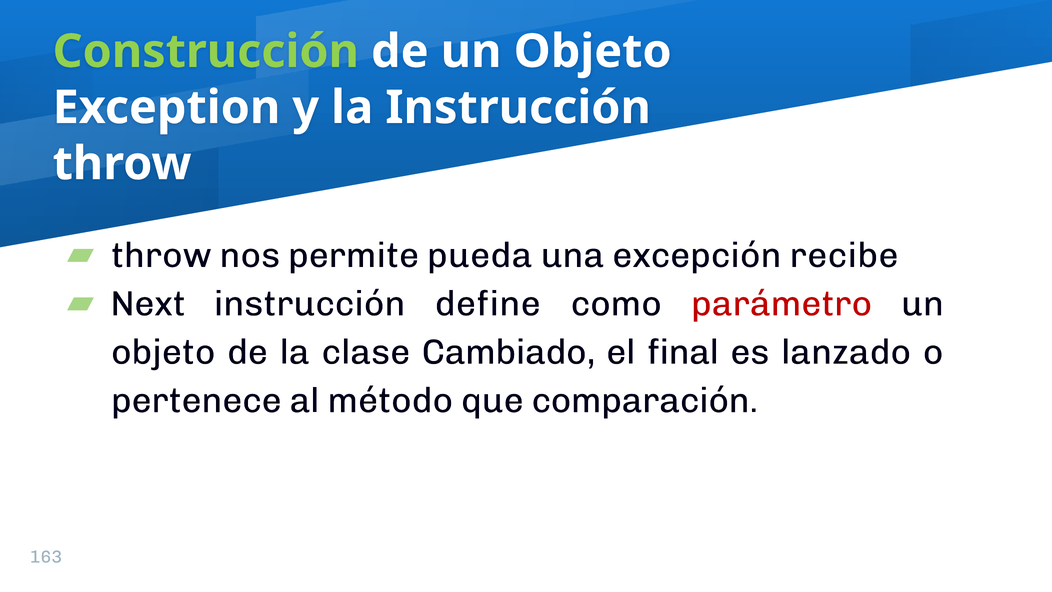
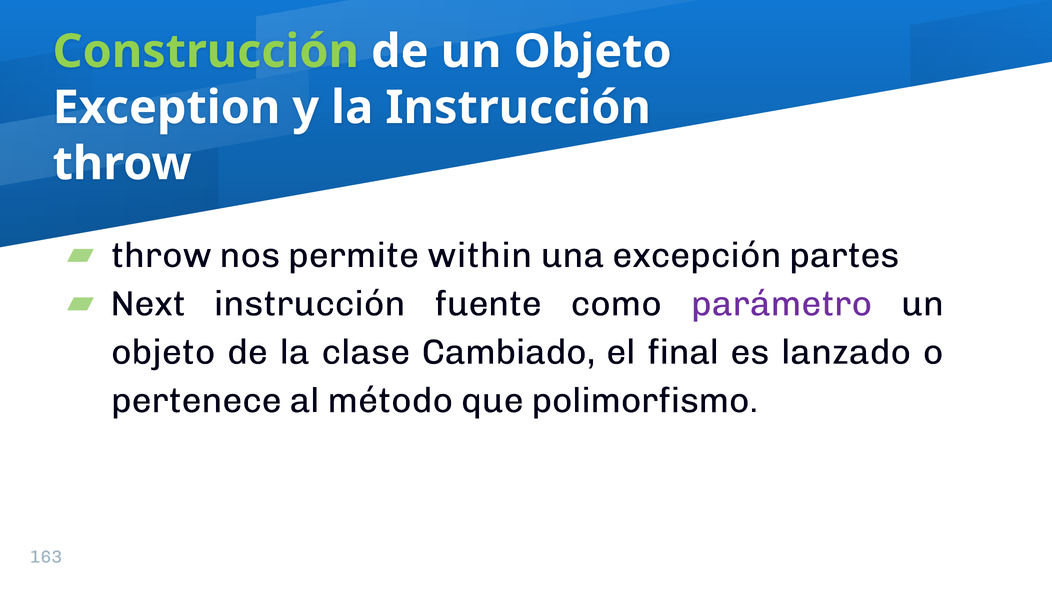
pueda: pueda -> within
recibe: recibe -> partes
define: define -> fuente
parámetro colour: red -> purple
comparación: comparación -> polimorfismo
